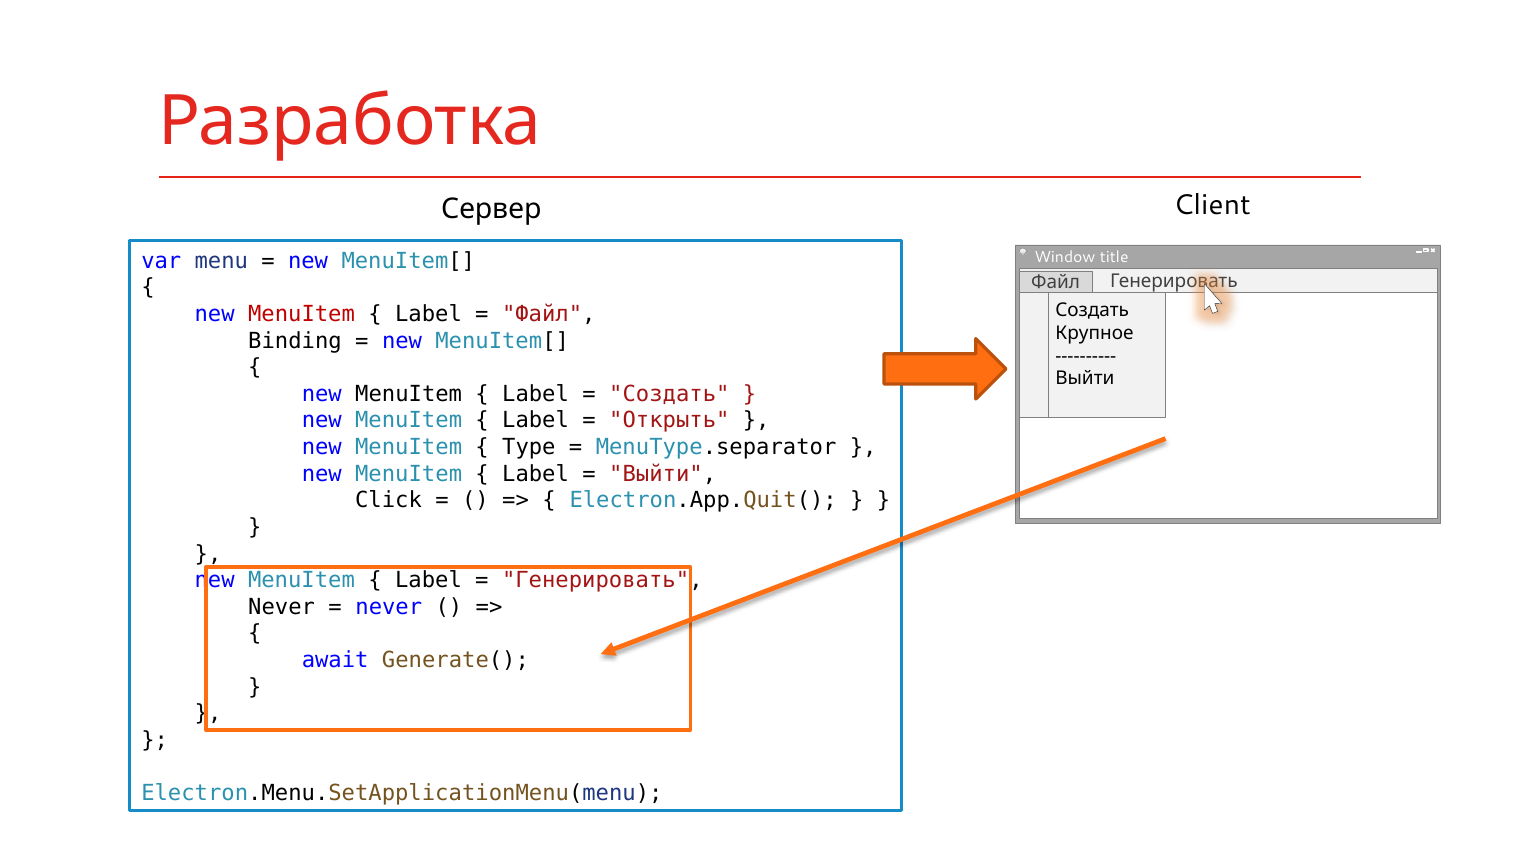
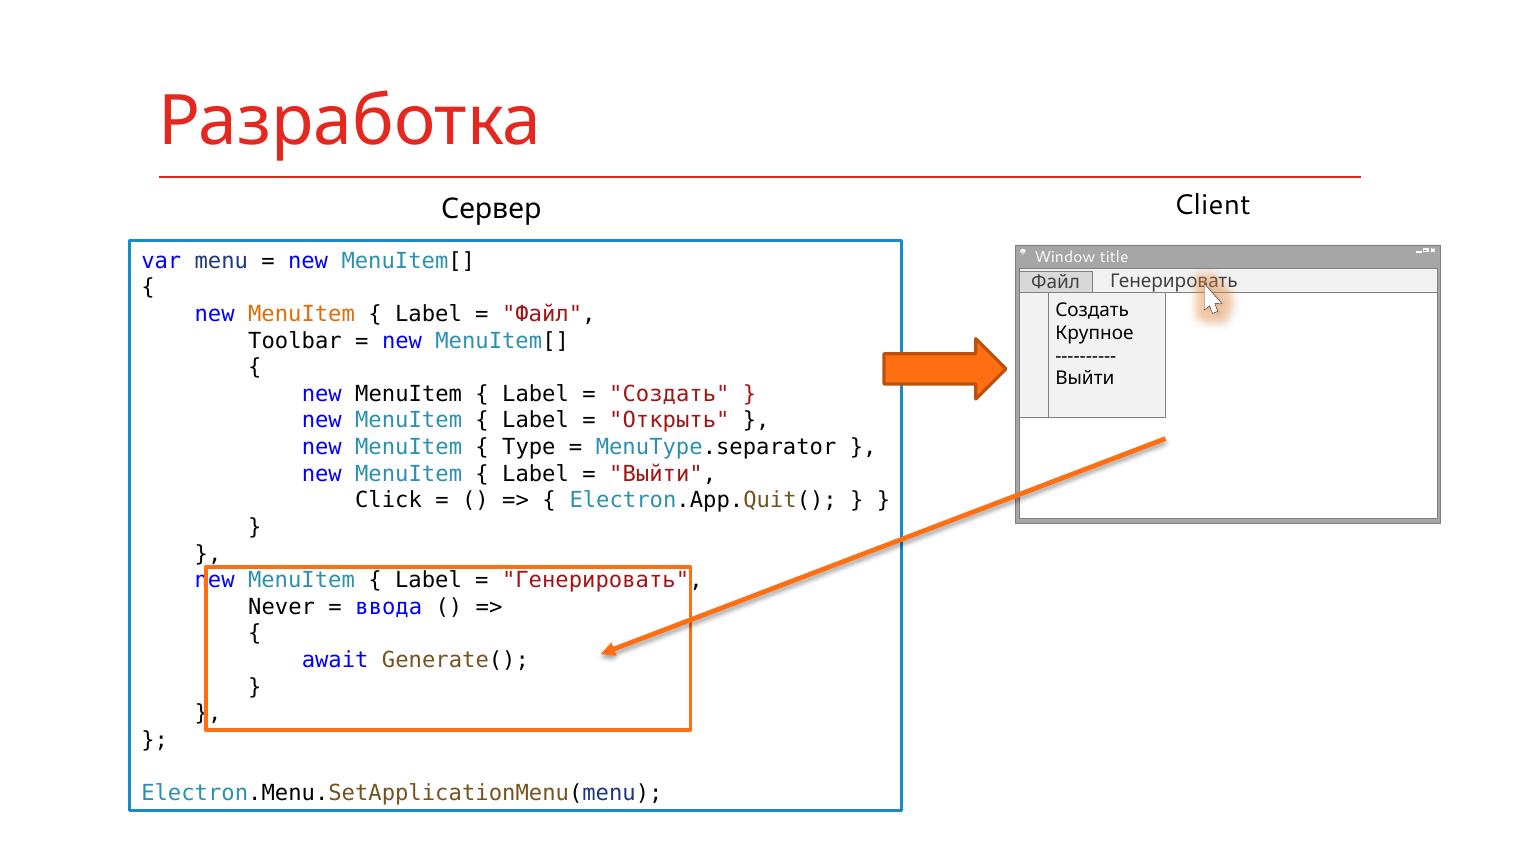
MenuItem at (302, 314) colour: red -> orange
Binding: Binding -> Toolbar
never at (389, 607): never -> ввода
